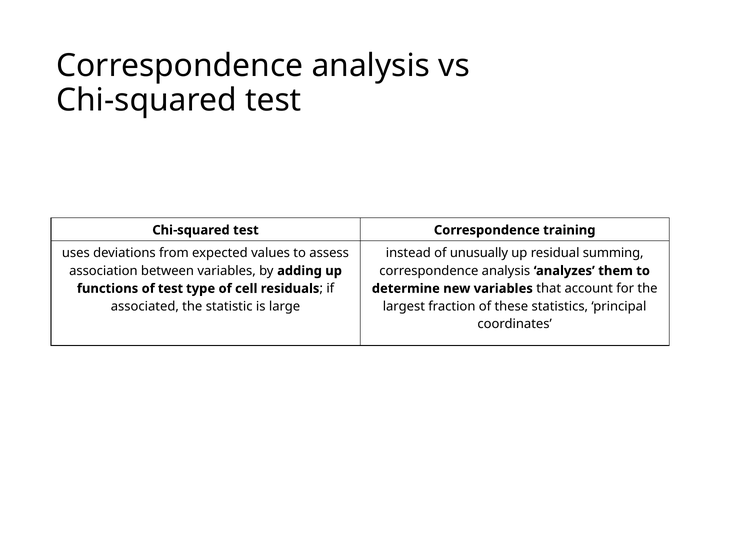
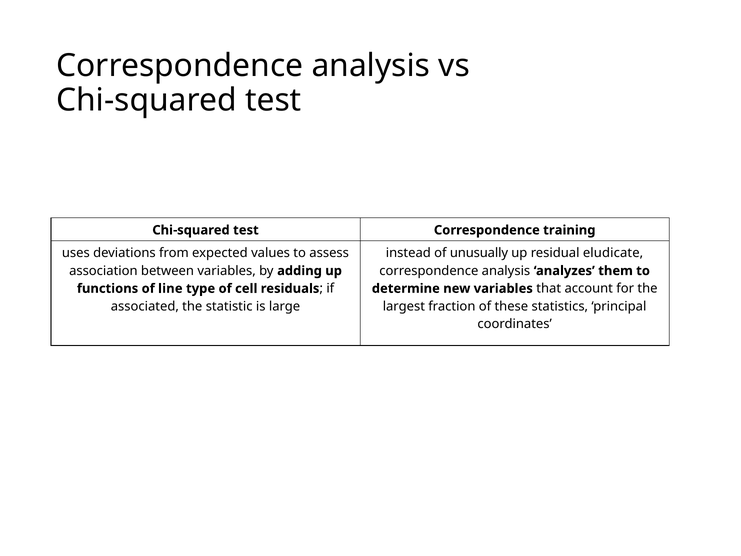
summing: summing -> eludicate
of test: test -> line
